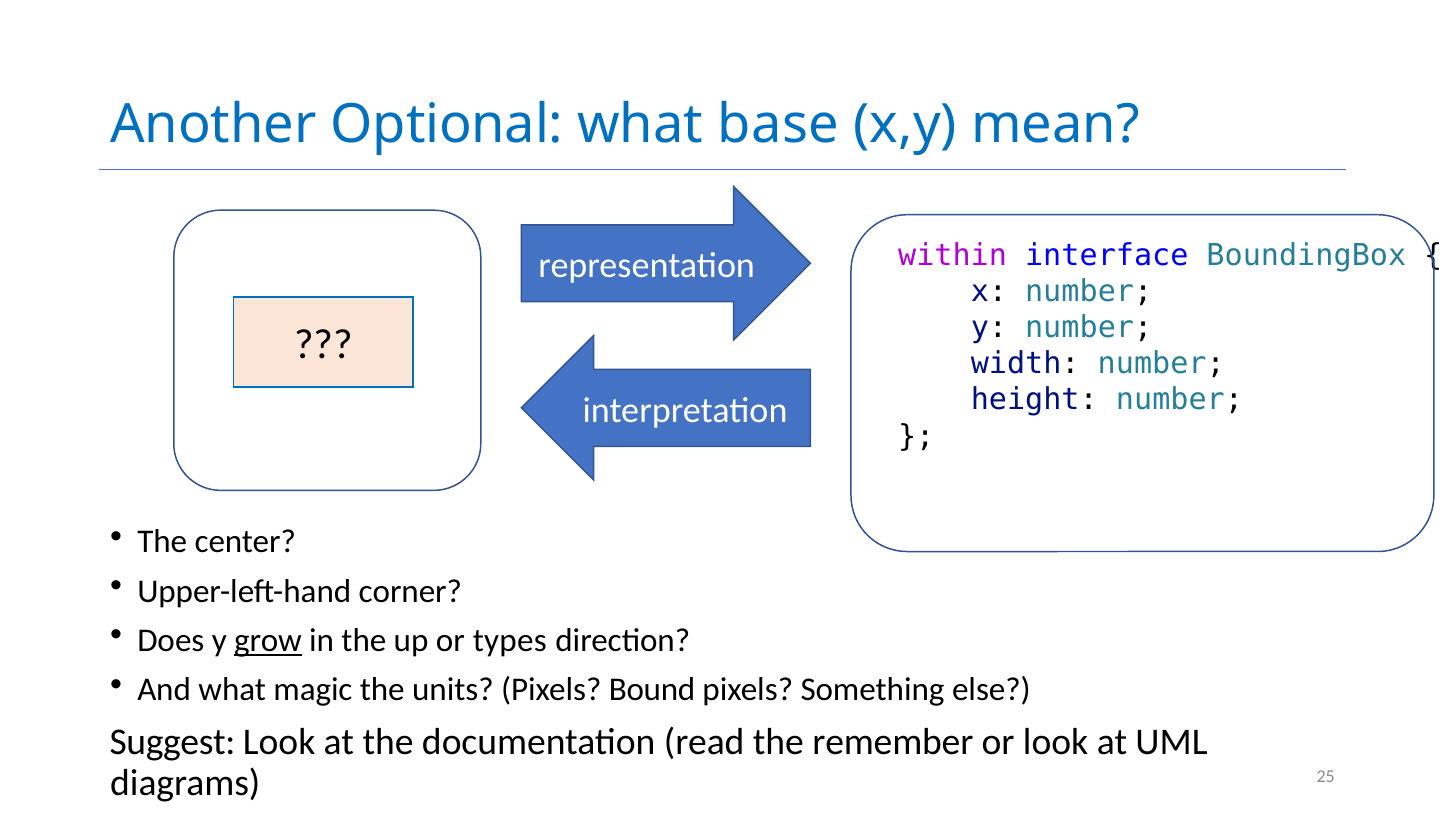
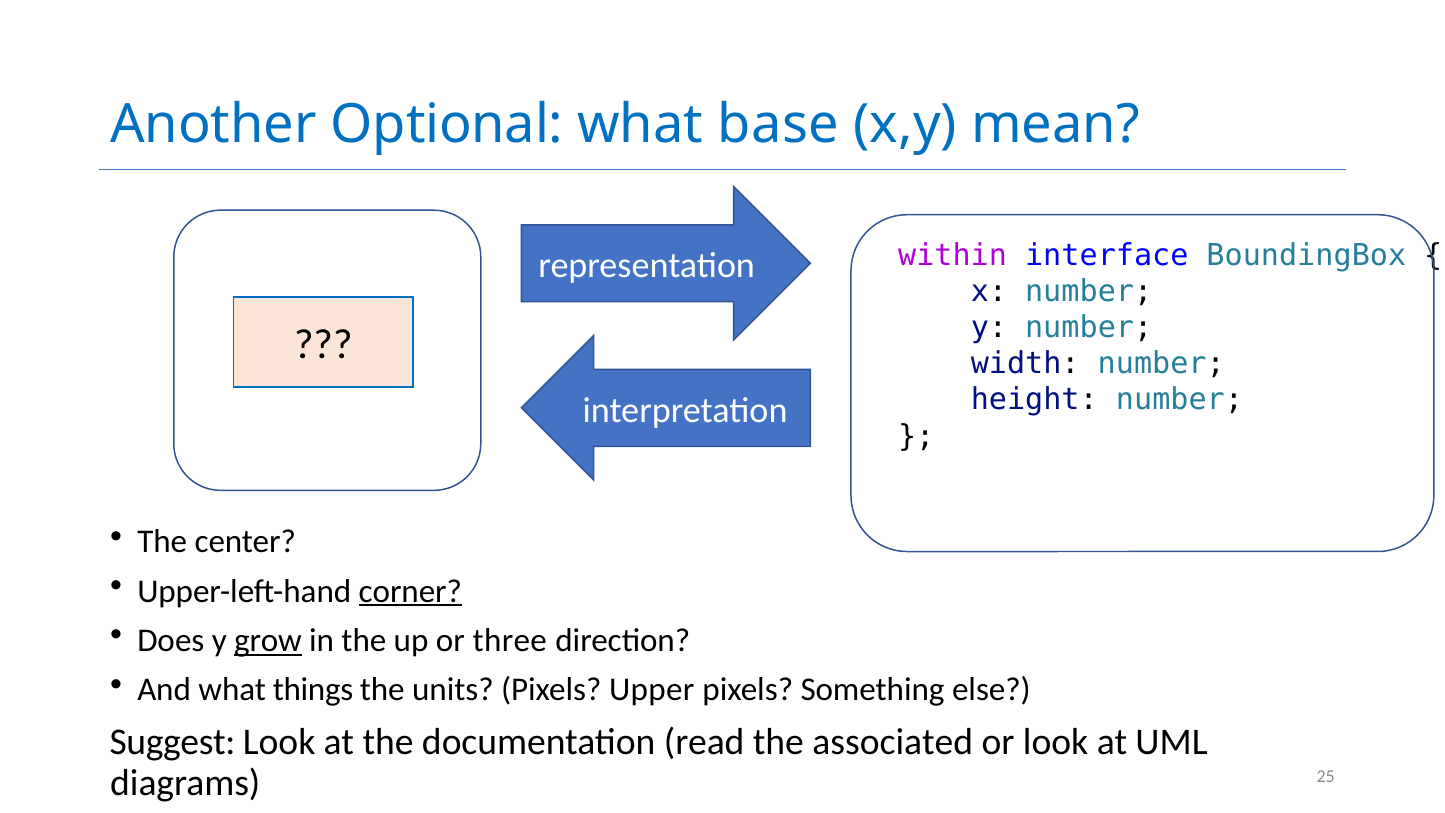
corner underline: none -> present
types: types -> three
magic: magic -> things
Bound: Bound -> Upper
remember: remember -> associated
